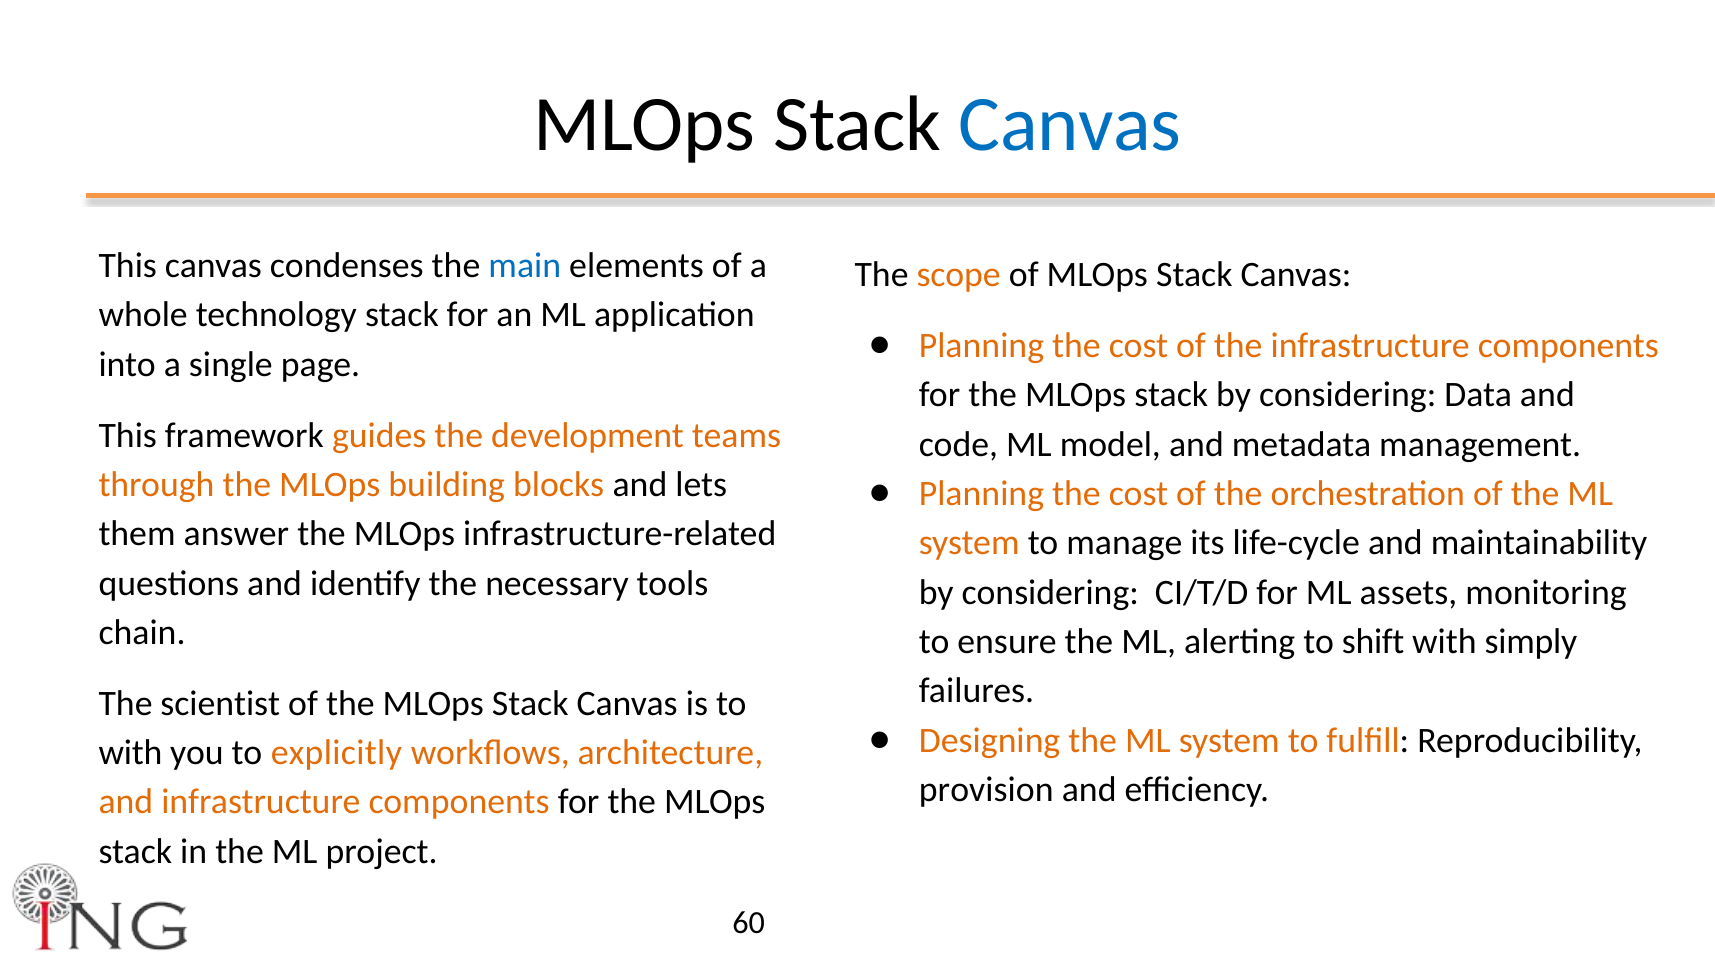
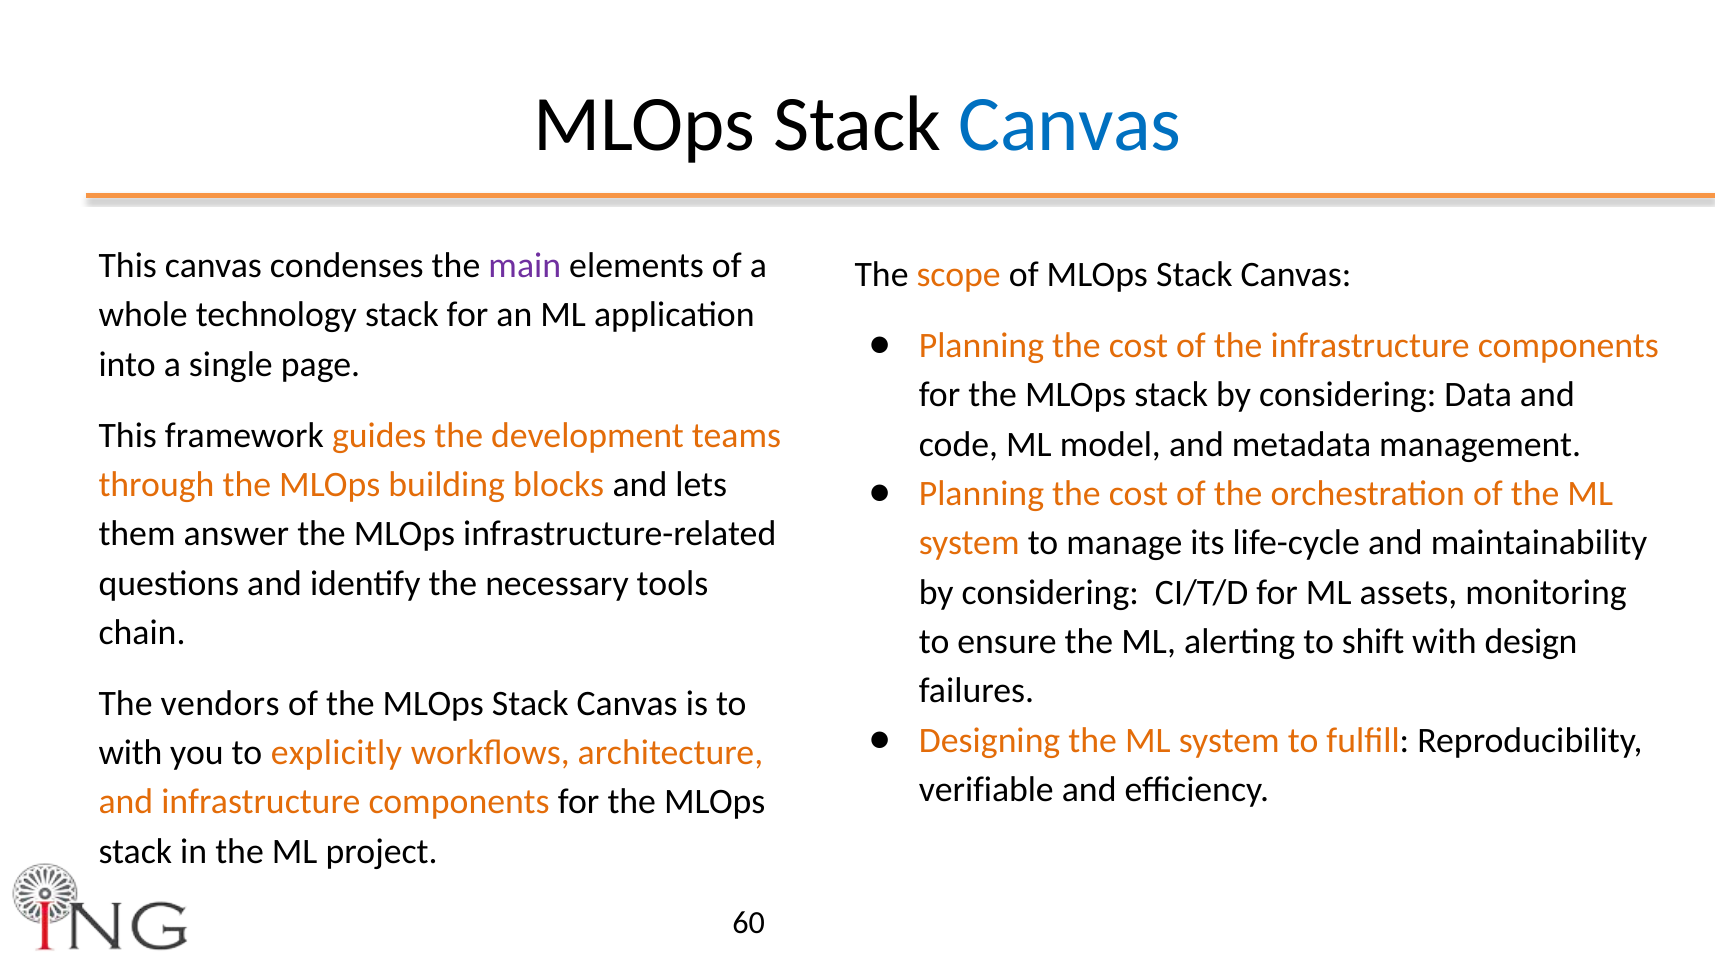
main colour: blue -> purple
simply: simply -> design
scientist: scientist -> vendors
provision: provision -> verifiable
